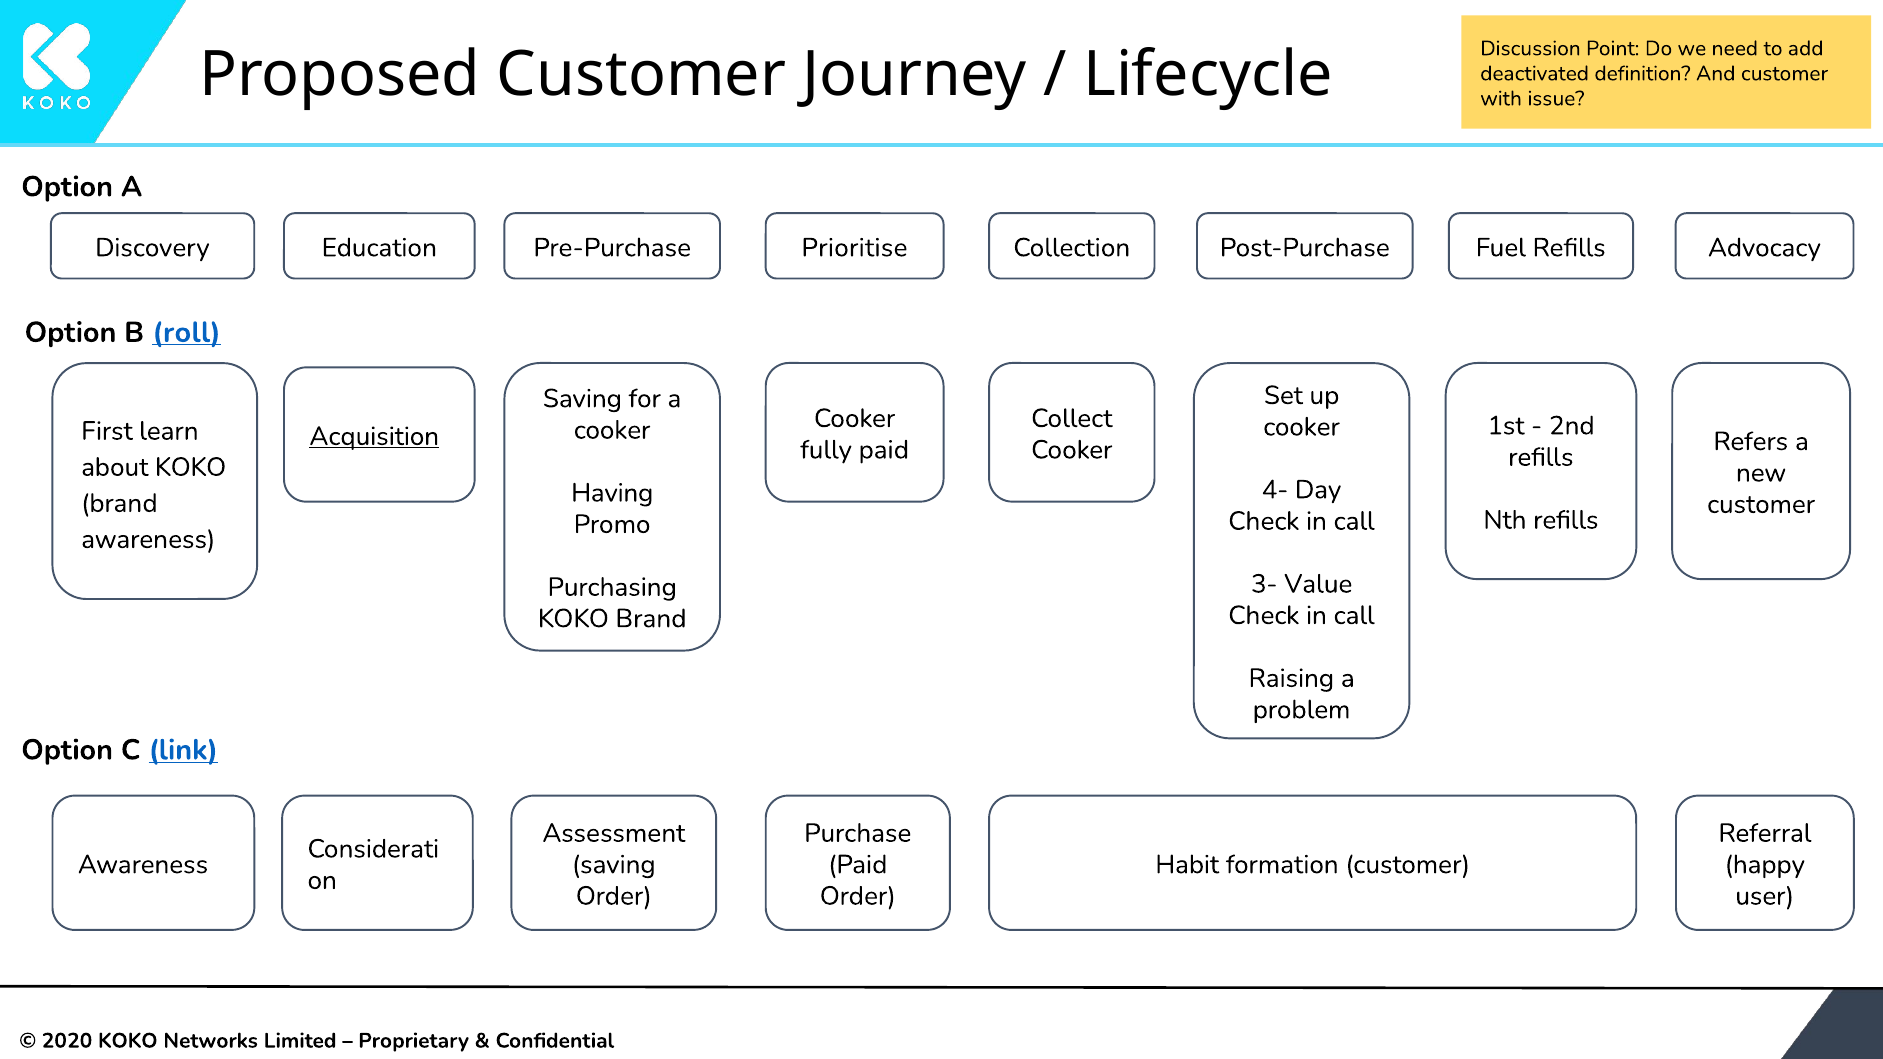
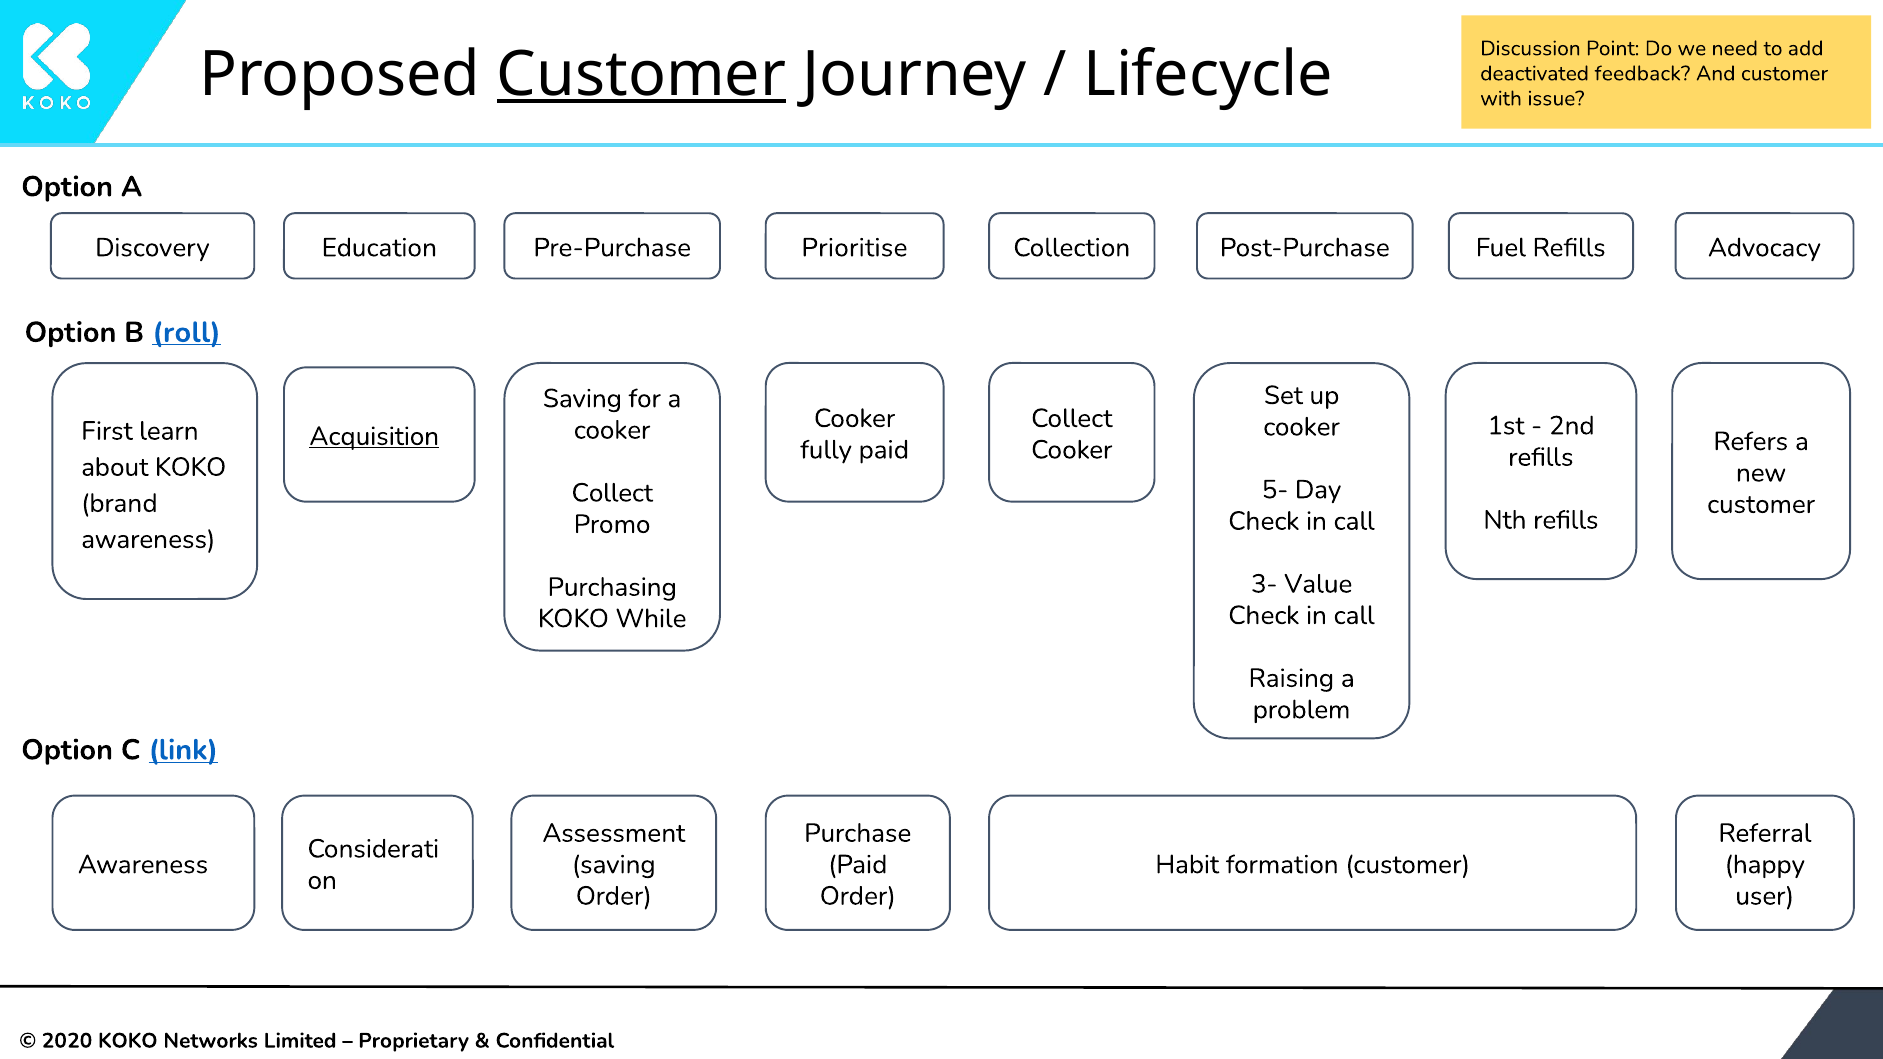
Customer at (641, 74) underline: none -> present
definition: definition -> feedback
4-: 4- -> 5-
Having at (612, 493): Having -> Collect
Brand at (651, 619): Brand -> While
